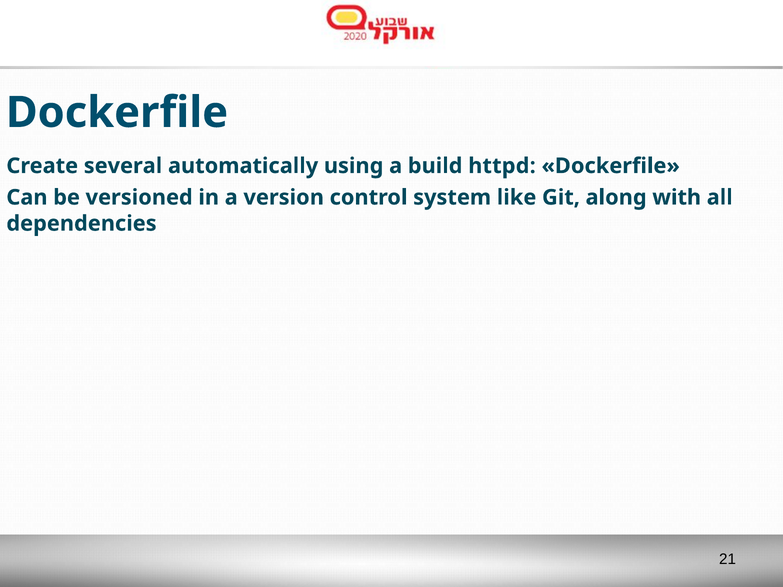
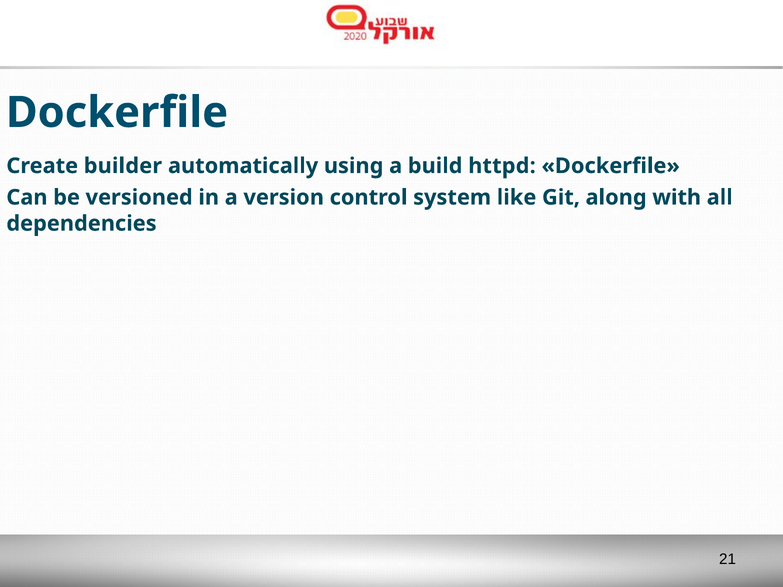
several: several -> builder
